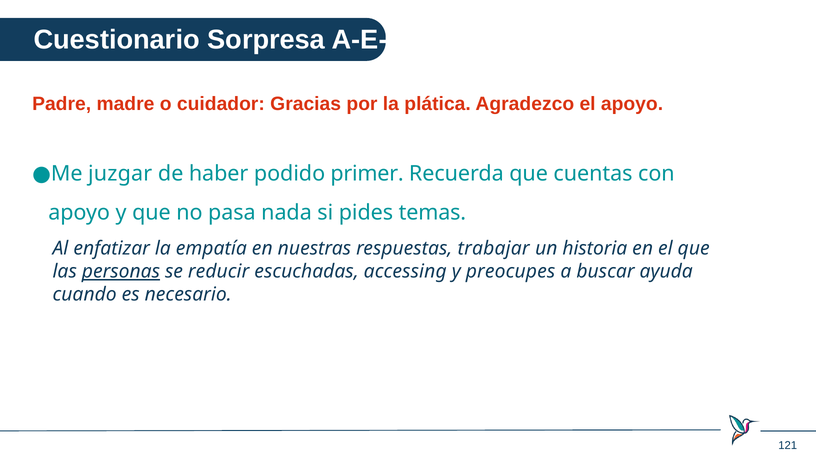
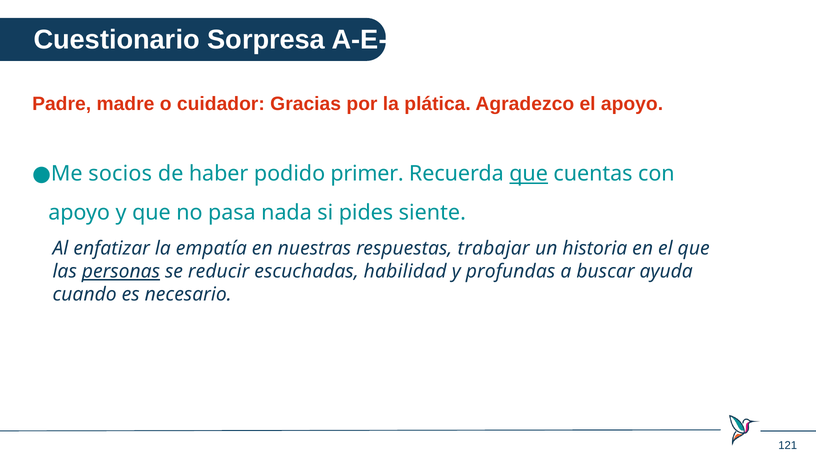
juzgar: juzgar -> socios
que at (529, 174) underline: none -> present
temas: temas -> siente
accessing: accessing -> habilidad
preocupes: preocupes -> profundas
